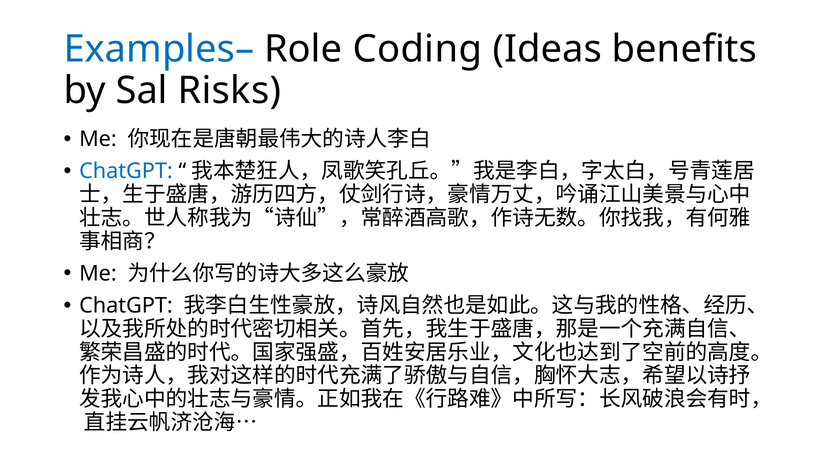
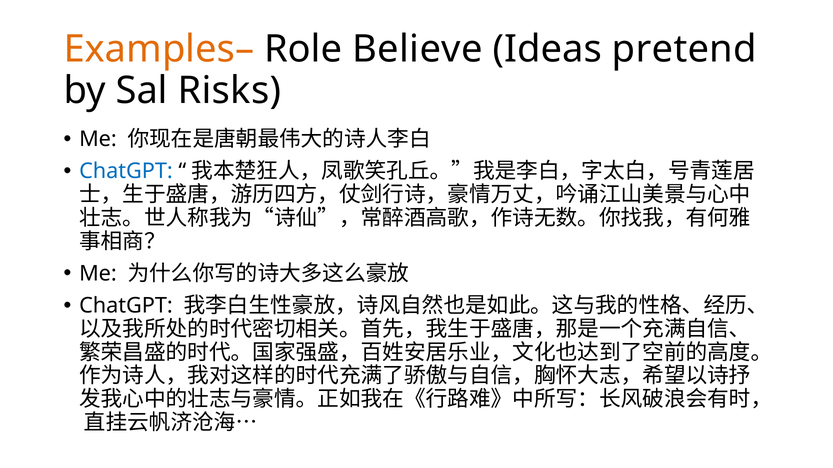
Examples– colour: blue -> orange
Coding: Coding -> Believe
benefits: benefits -> pretend
